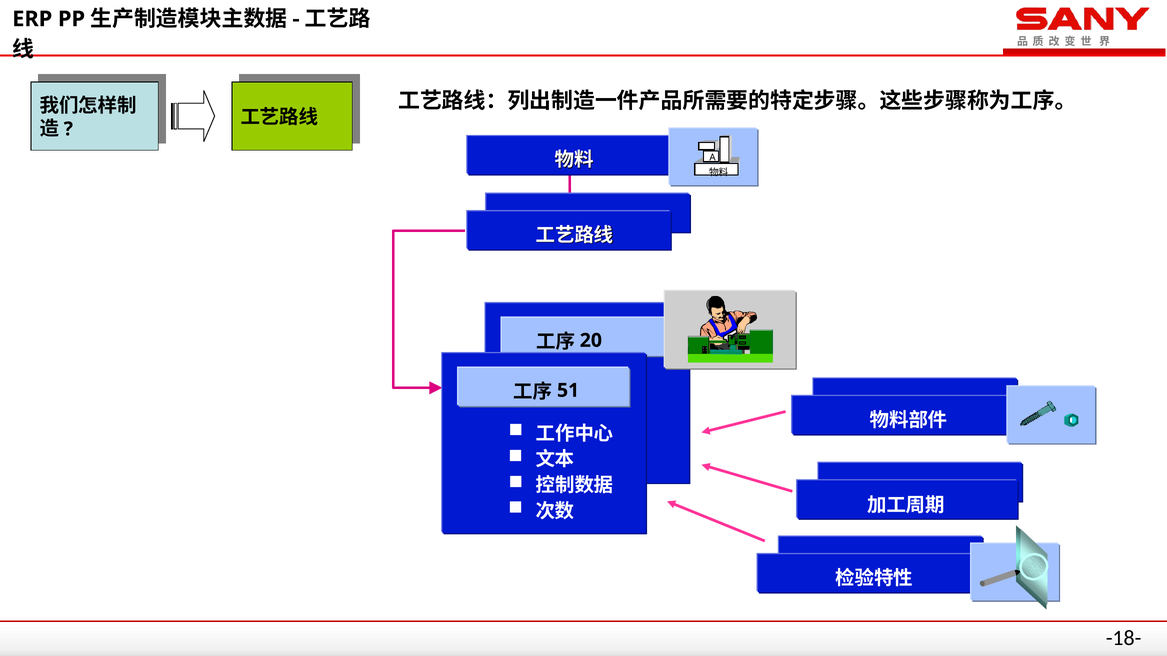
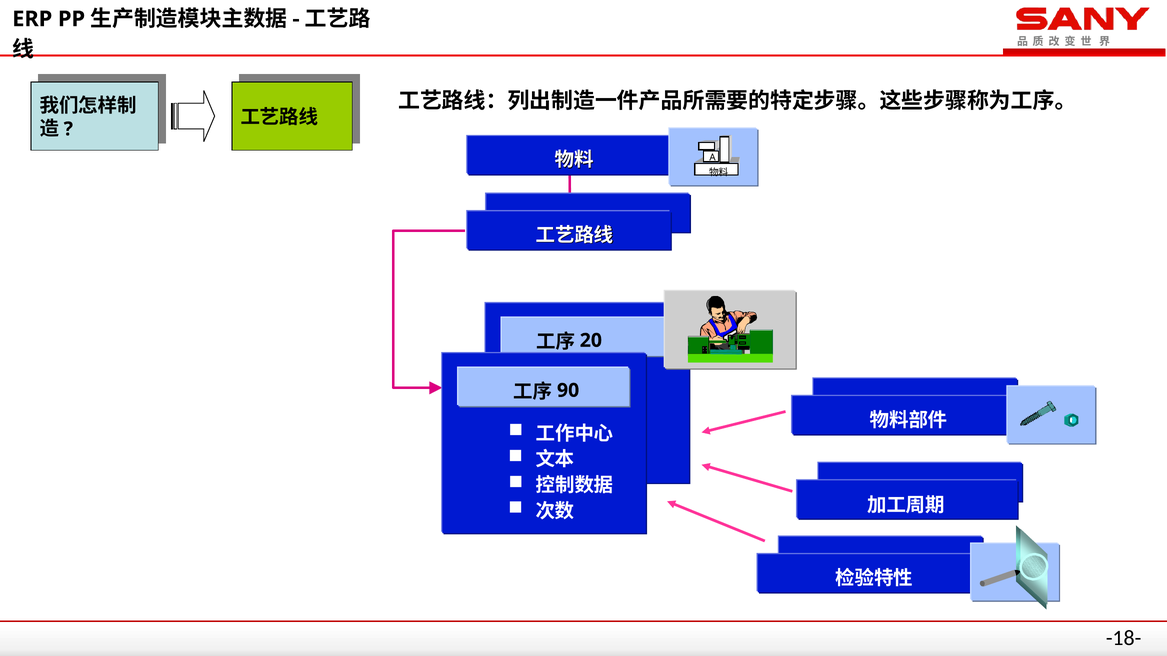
51: 51 -> 90
